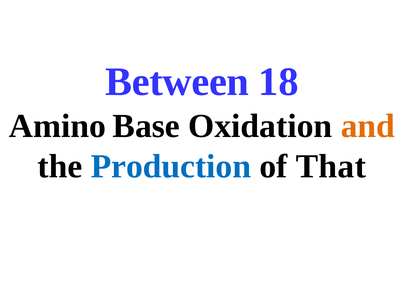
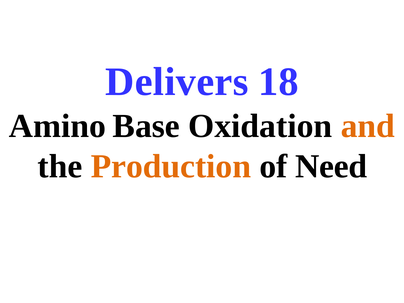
Between: Between -> Delivers
Production colour: blue -> orange
That: That -> Need
